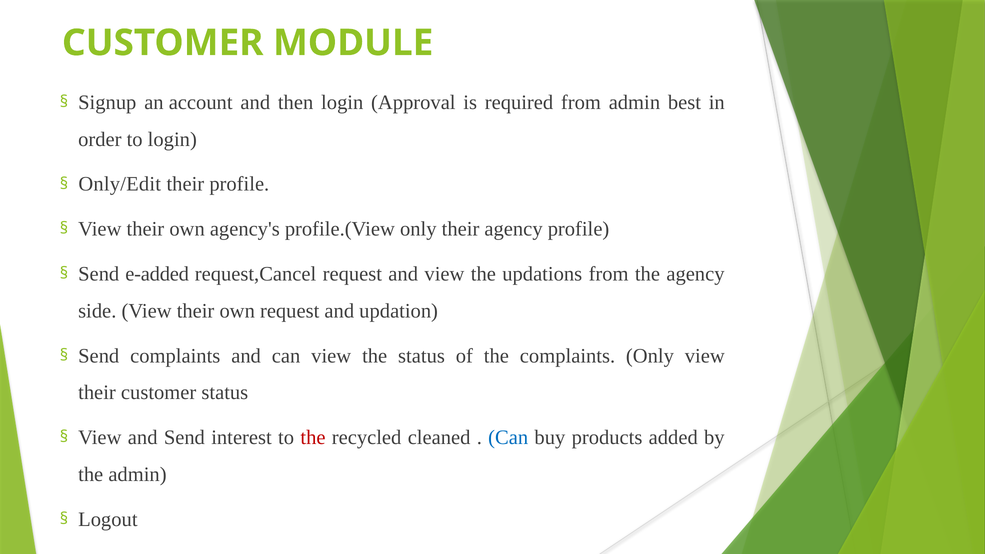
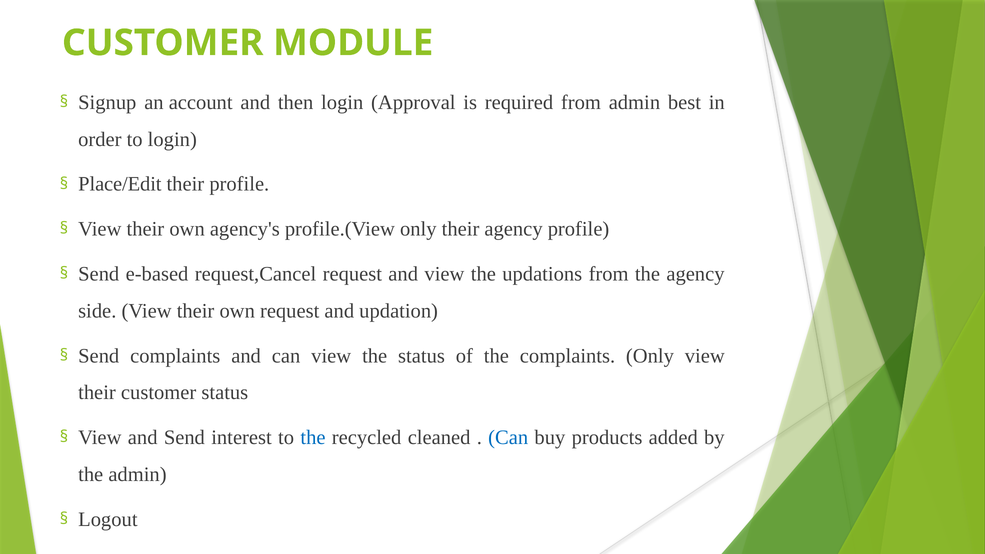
Only/Edit: Only/Edit -> Place/Edit
e-added: e-added -> e-based
the at (313, 438) colour: red -> blue
